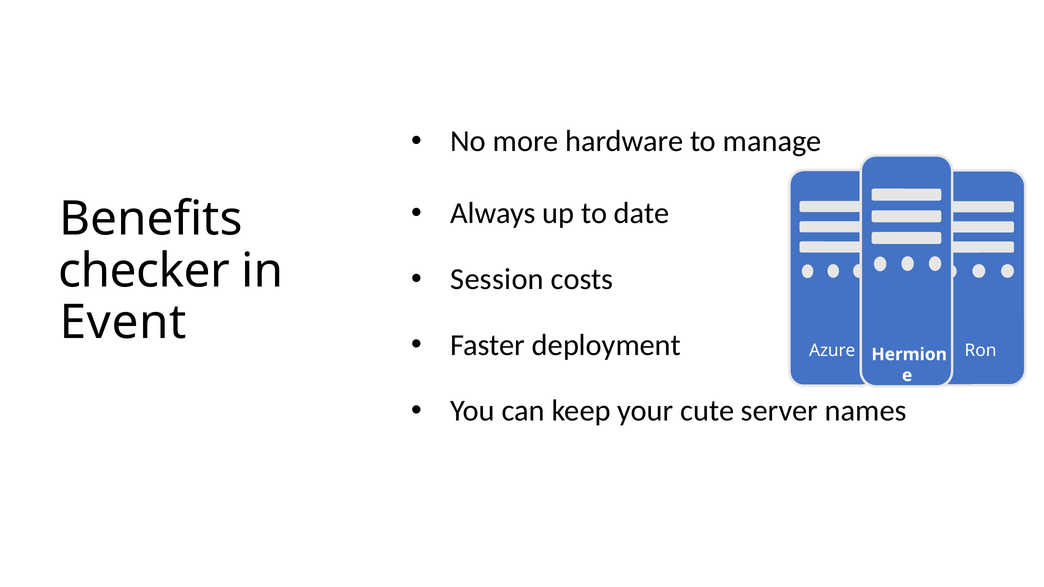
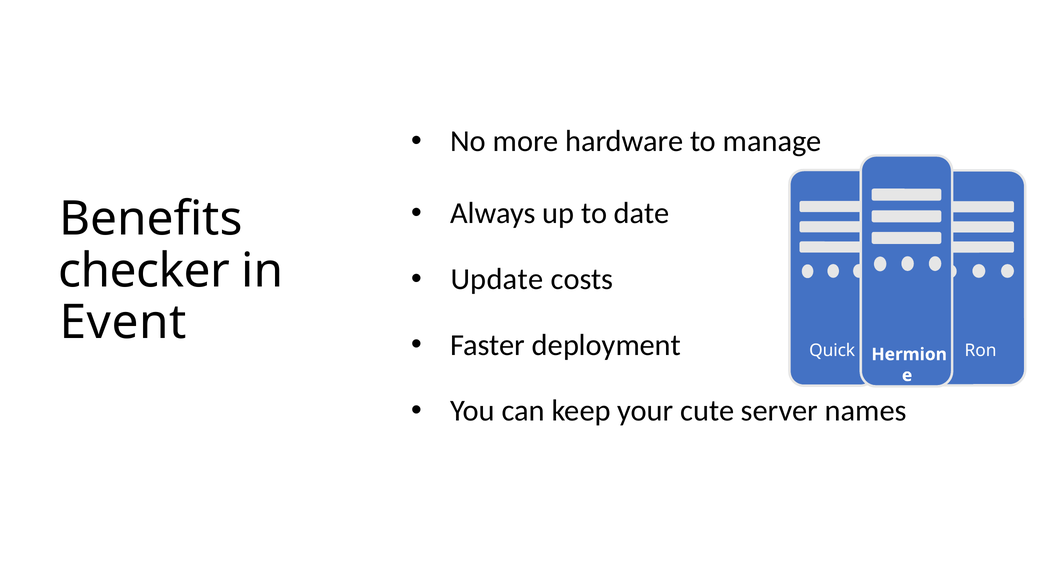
Session: Session -> Update
Azure: Azure -> Quick
